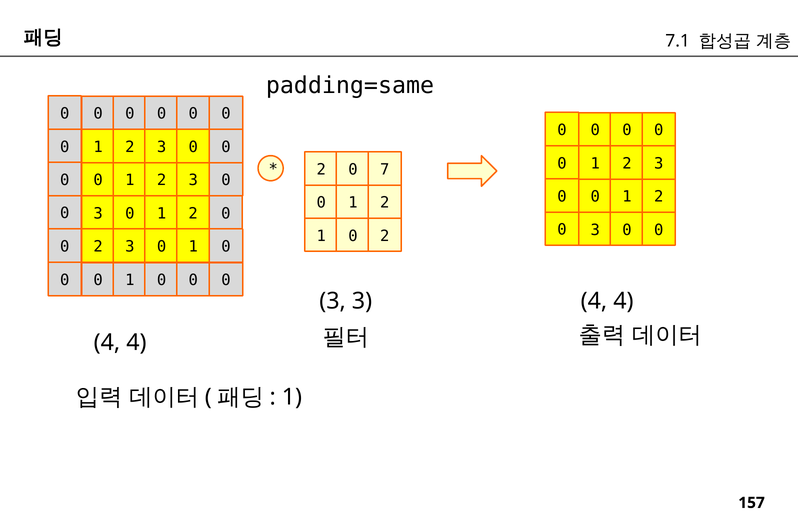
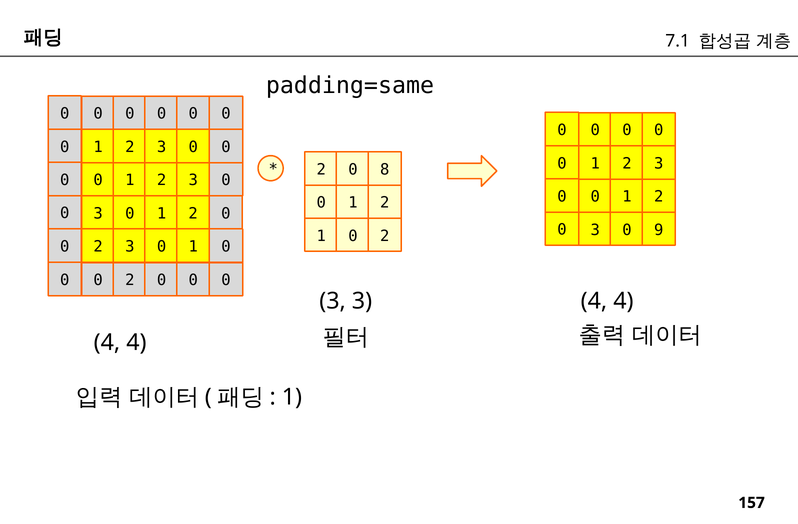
7: 7 -> 8
0 at (659, 230): 0 -> 9
1 at (130, 280): 1 -> 2
